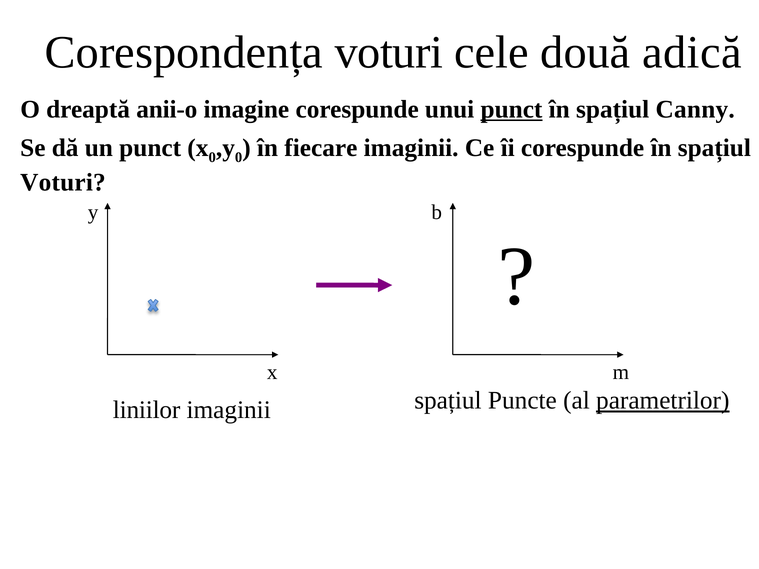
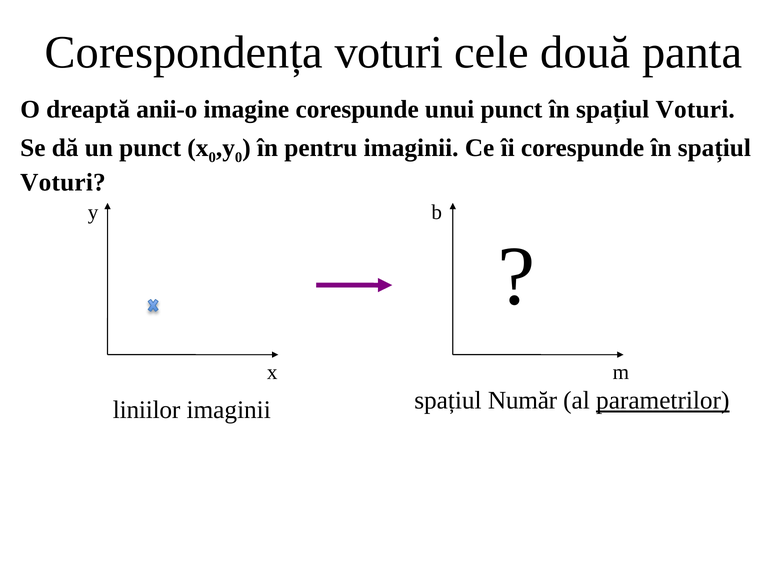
adică: adică -> panta
punct at (512, 109) underline: present -> none
Canny at (695, 109): Canny -> Voturi
fiecare: fiecare -> pentru
Puncte: Puncte -> Număr
